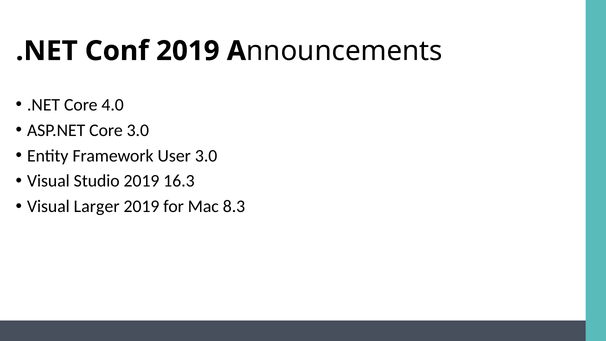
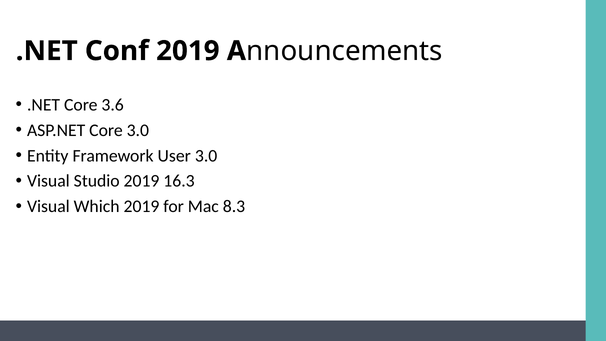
4.0: 4.0 -> 3.6
Larger: Larger -> Which
